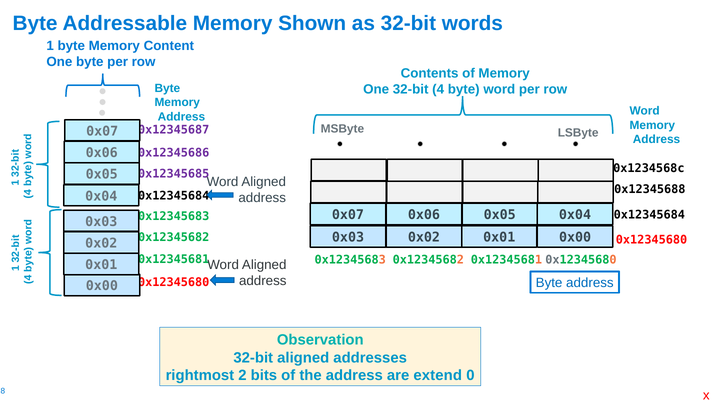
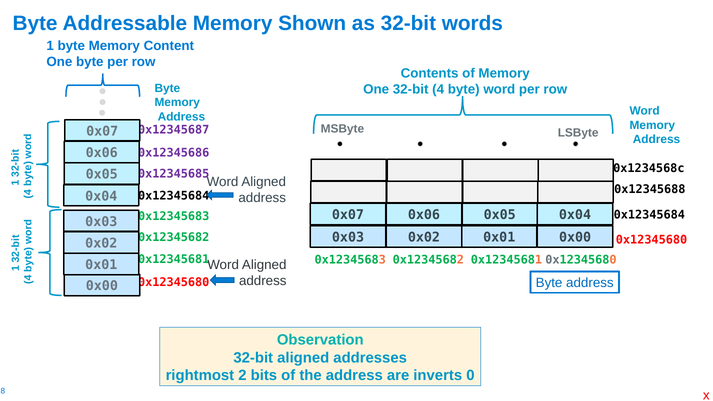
extend: extend -> inverts
